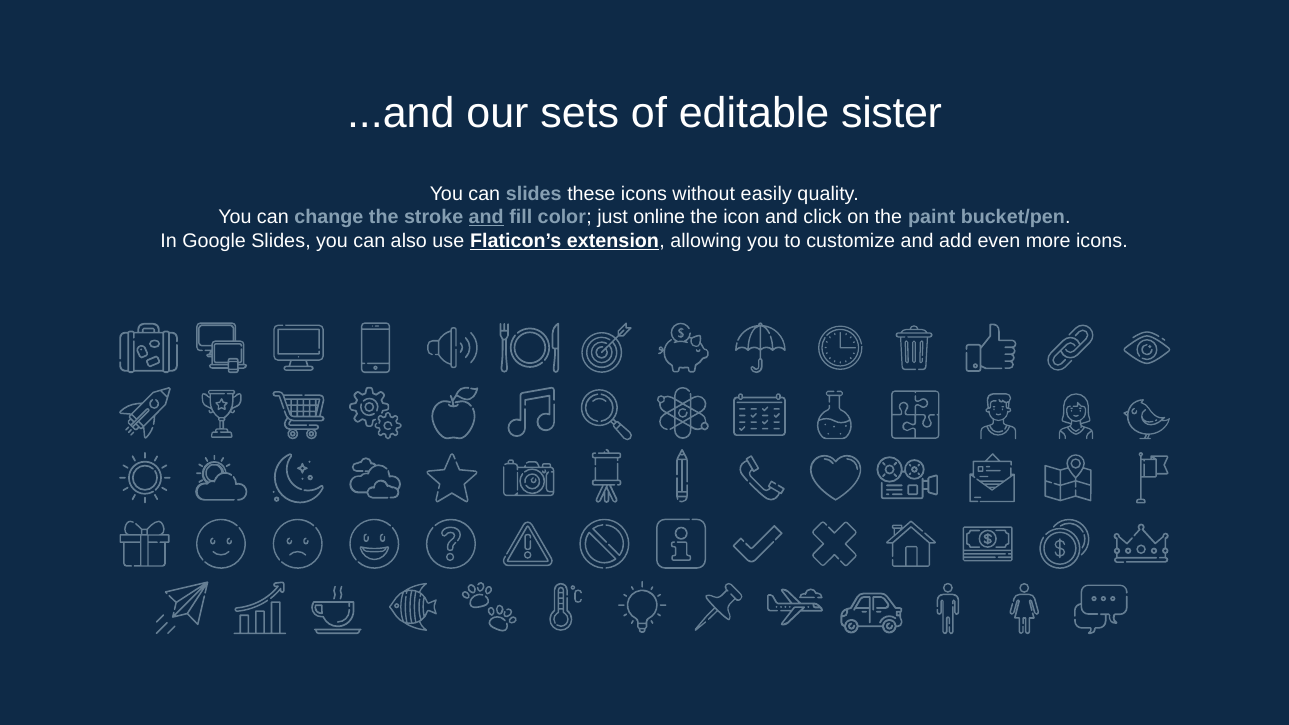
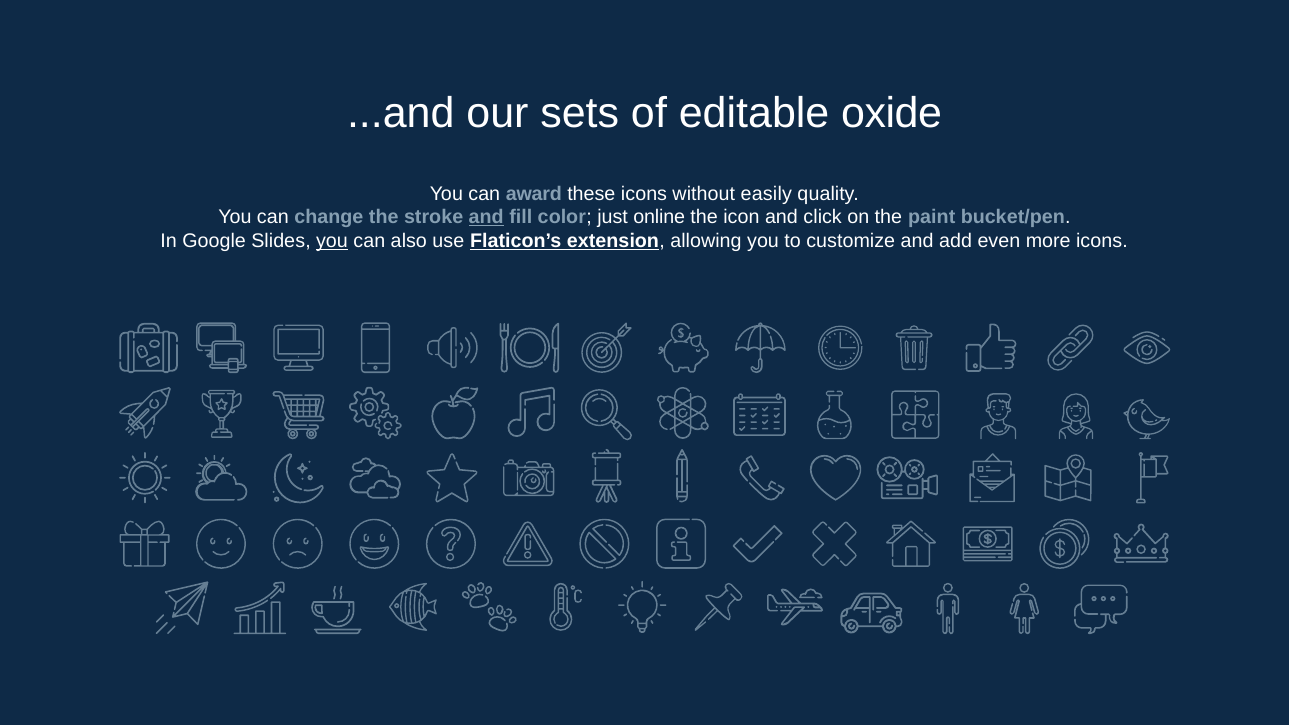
sister: sister -> oxide
can slides: slides -> award
you at (332, 241) underline: none -> present
